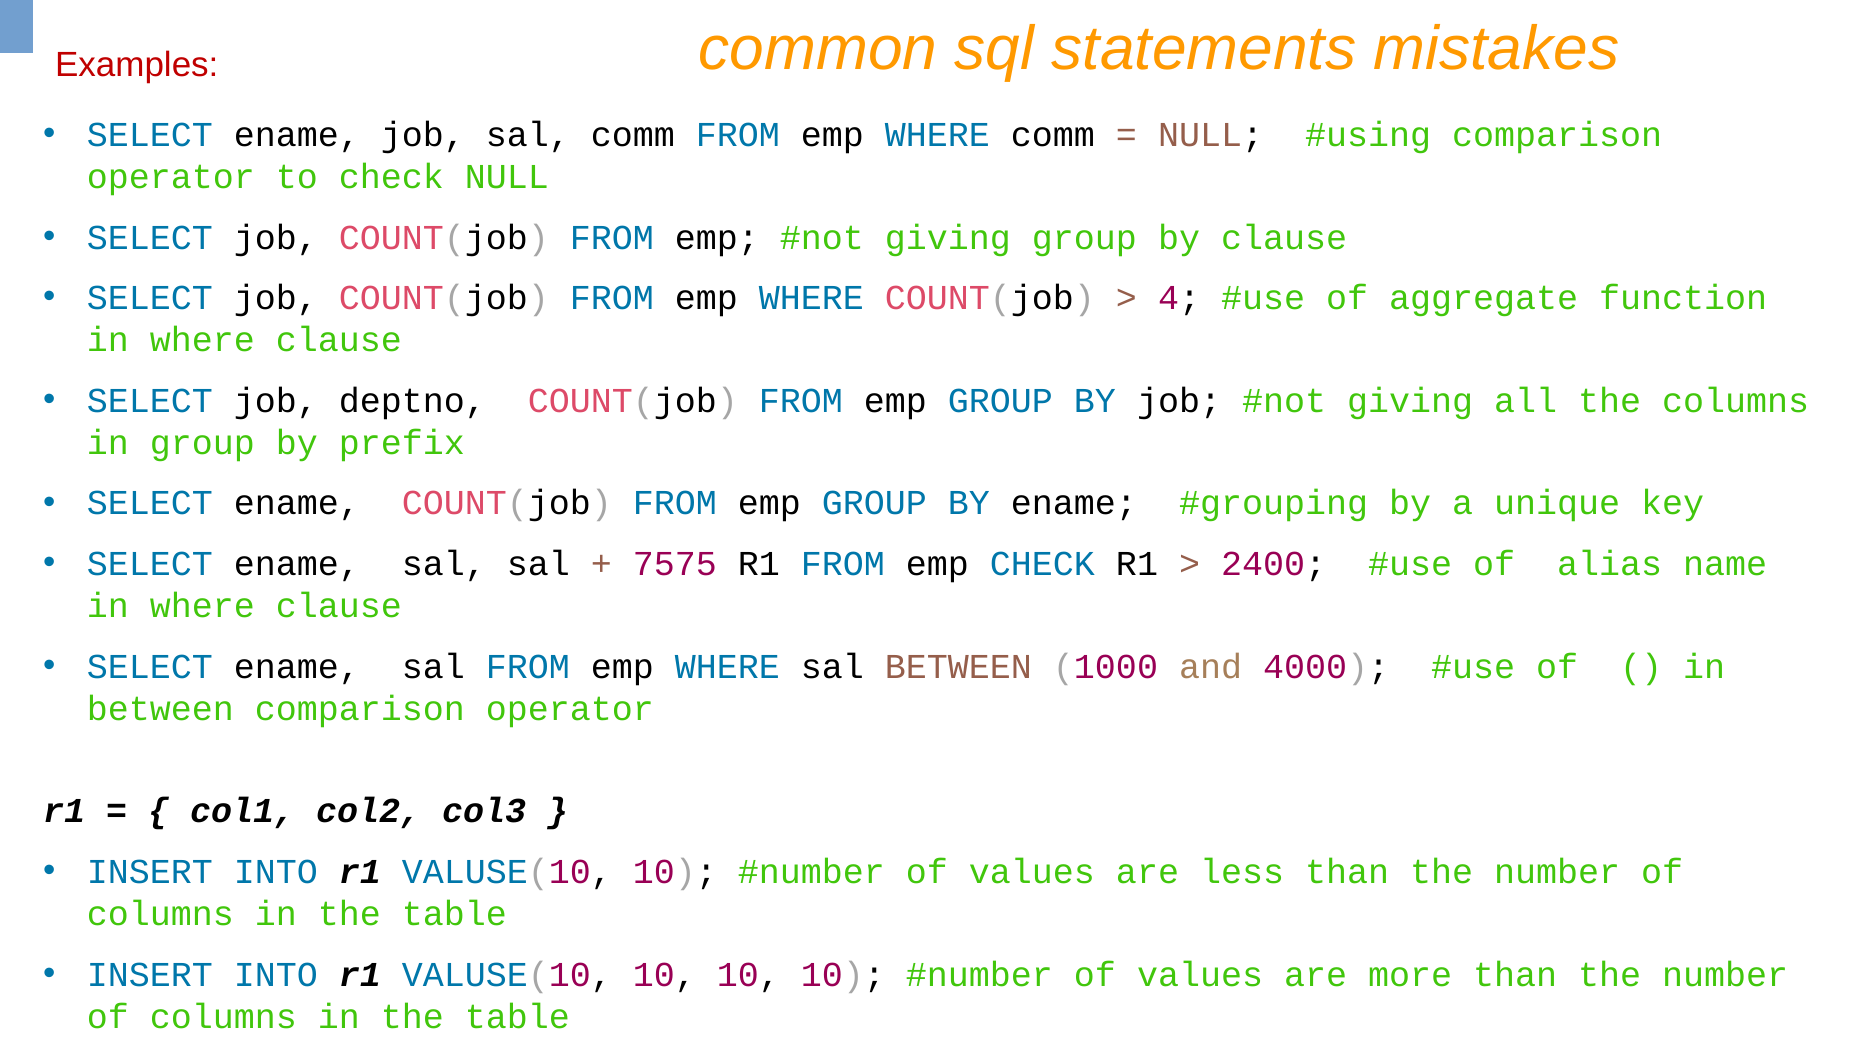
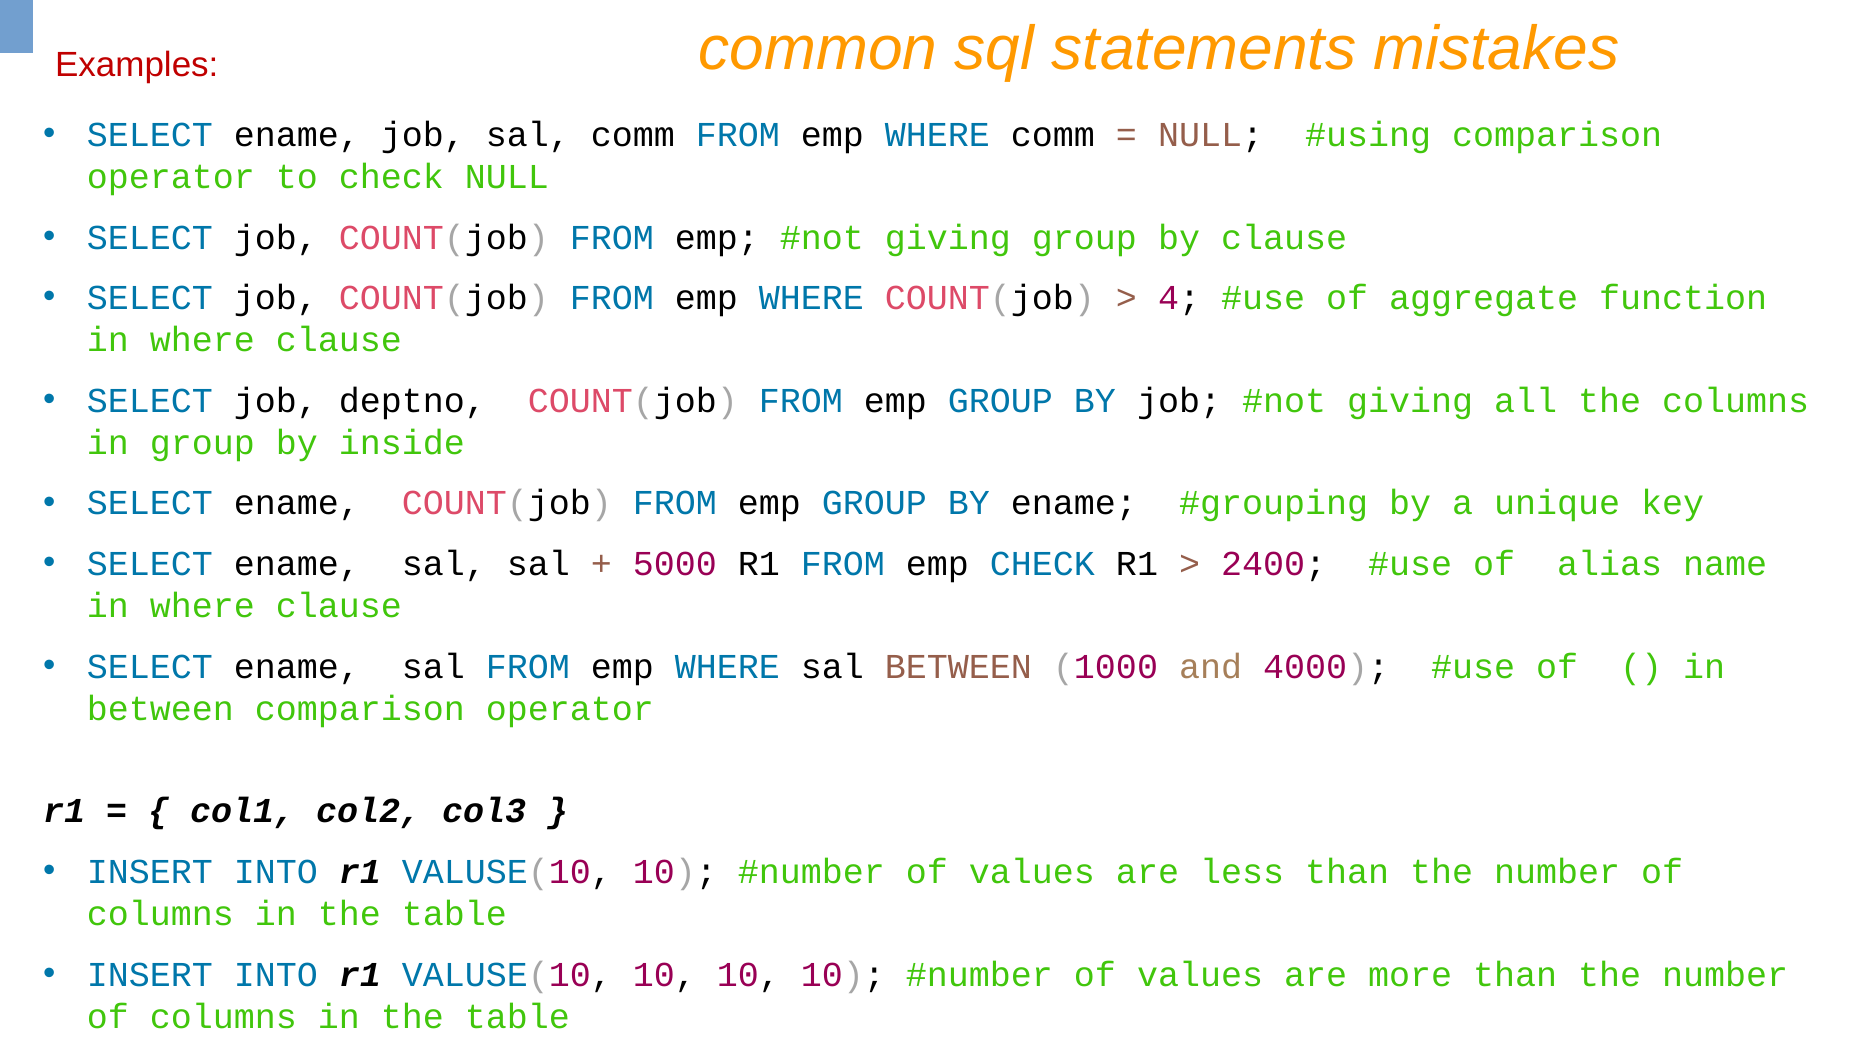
prefix: prefix -> inside
7575: 7575 -> 5000
